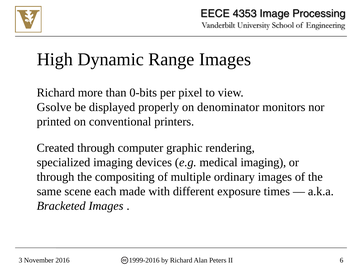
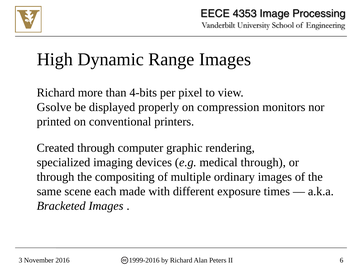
0-bits: 0-bits -> 4-bits
denominator: denominator -> compression
medical imaging: imaging -> through
